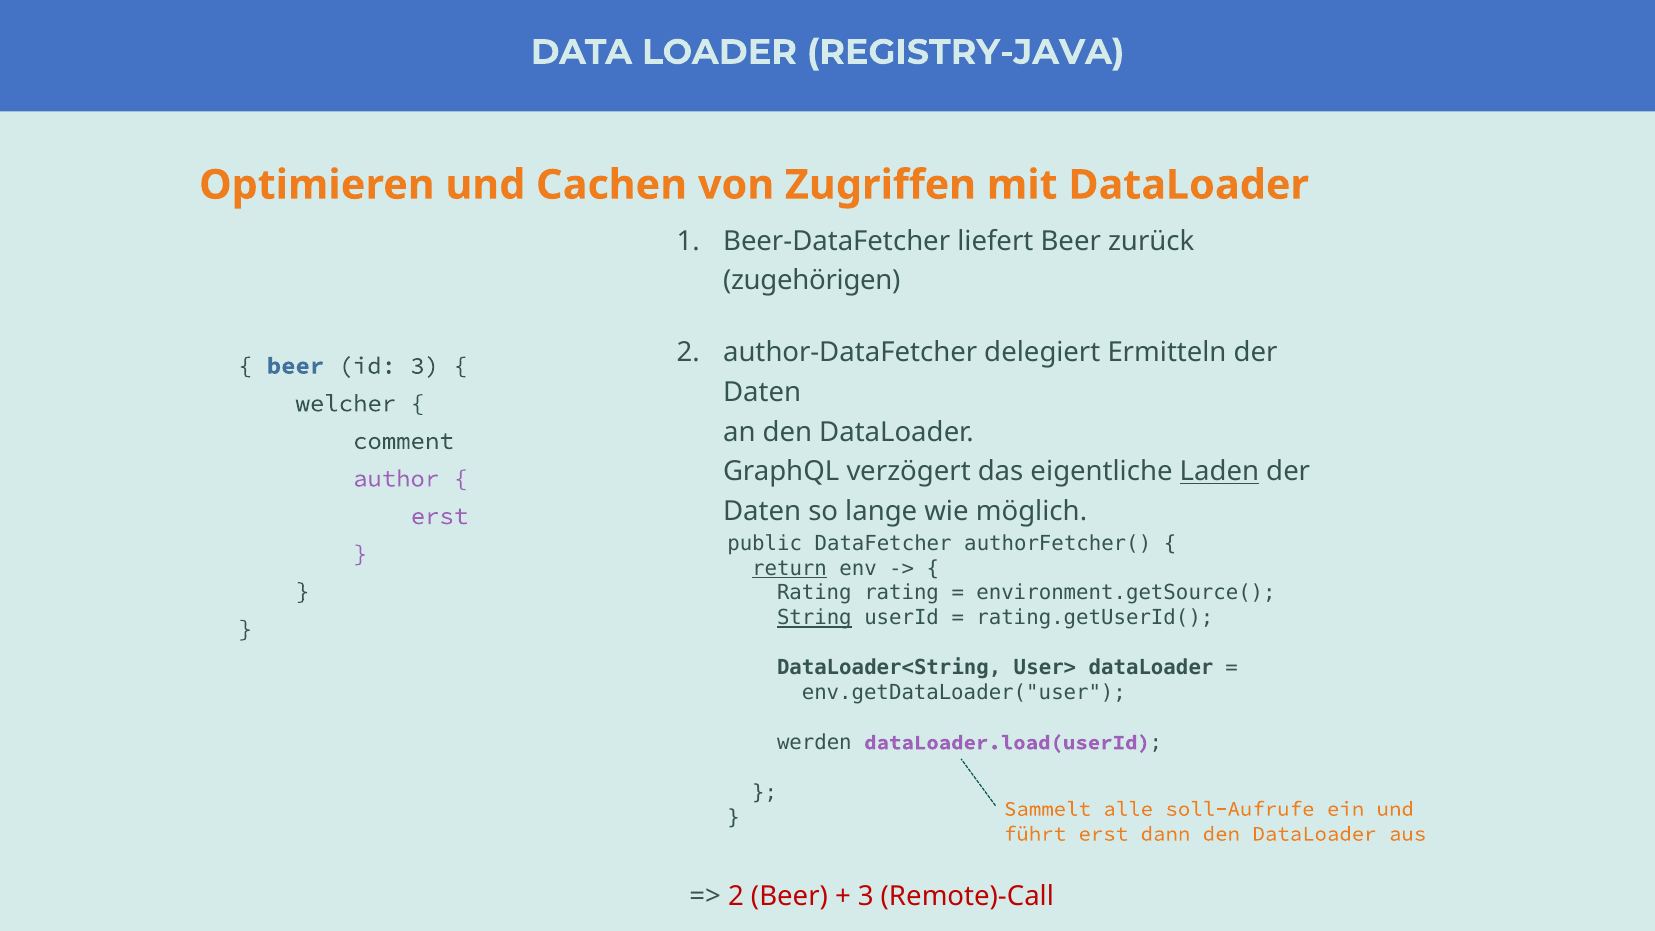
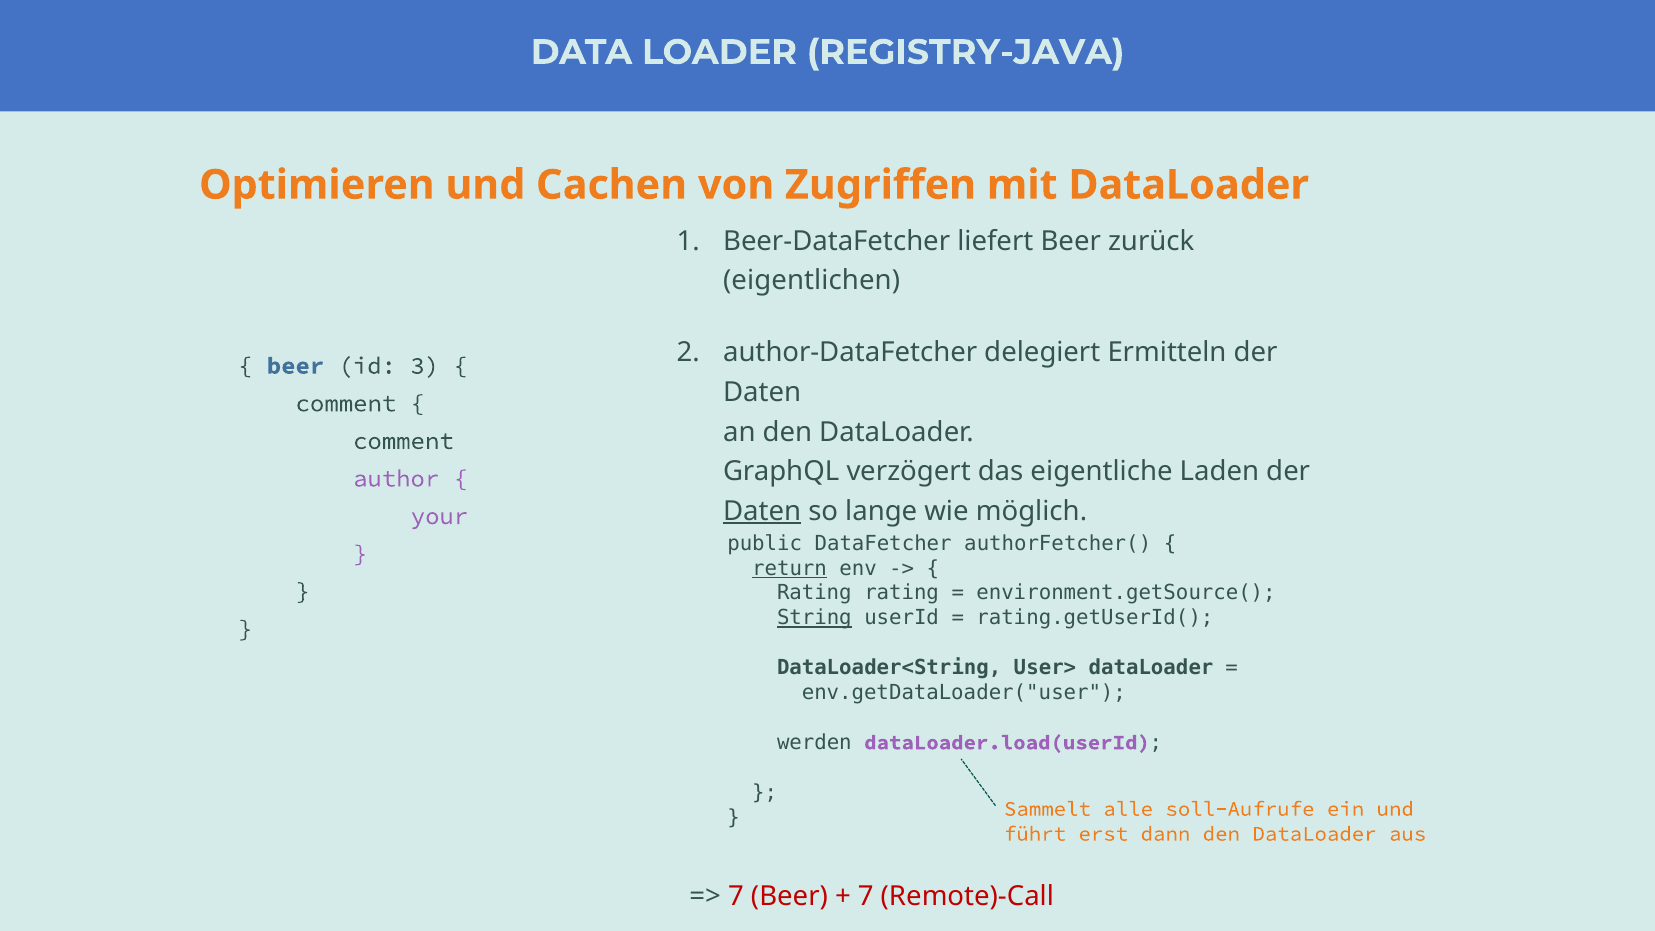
zugehörigen: zugehörigen -> eigentlichen
welcher at (346, 403): welcher -> comment
Laden underline: present -> none
Daten at (762, 511) underline: none -> present
erst at (440, 516): erst -> your
2 at (736, 897): 2 -> 7
3 at (866, 897): 3 -> 7
